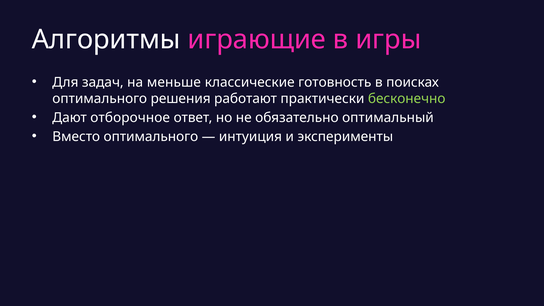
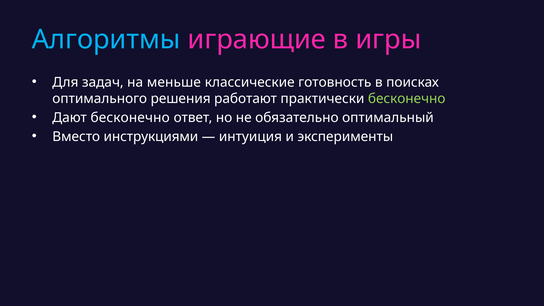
Алгоритмы colour: white -> light blue
Дают отборочное: отборочное -> бесконечно
Вместо оптимального: оптимального -> инструкциями
